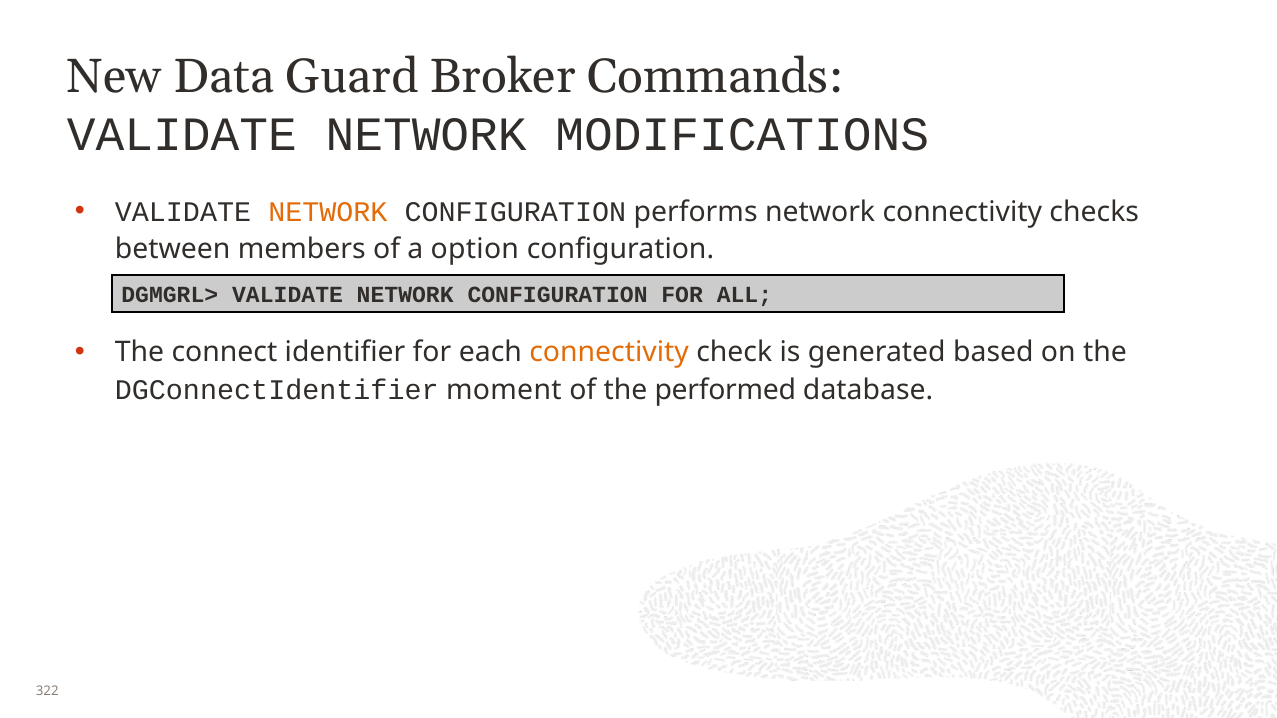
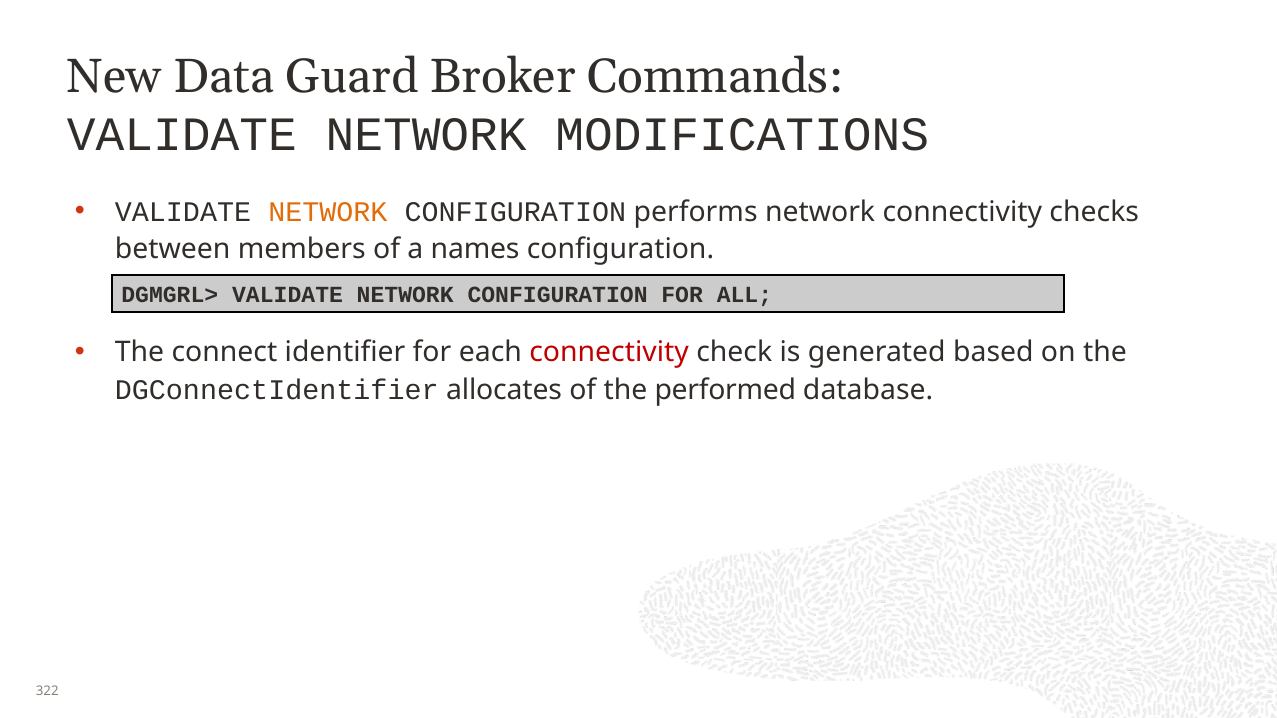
option: option -> names
connectivity at (609, 352) colour: orange -> red
moment: moment -> allocates
